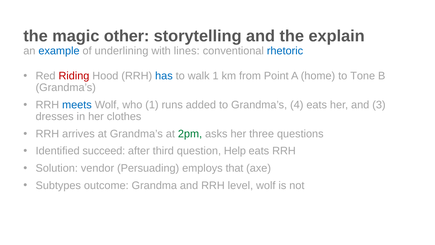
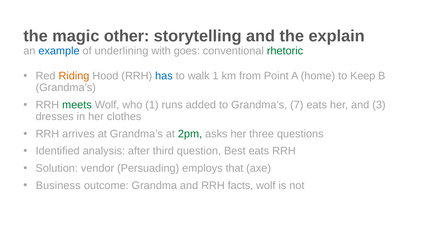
lines: lines -> goes
rhetoric colour: blue -> green
Riding colour: red -> orange
Tone: Tone -> Keep
meets colour: blue -> green
4: 4 -> 7
succeed: succeed -> analysis
Help: Help -> Best
Subtypes: Subtypes -> Business
level: level -> facts
